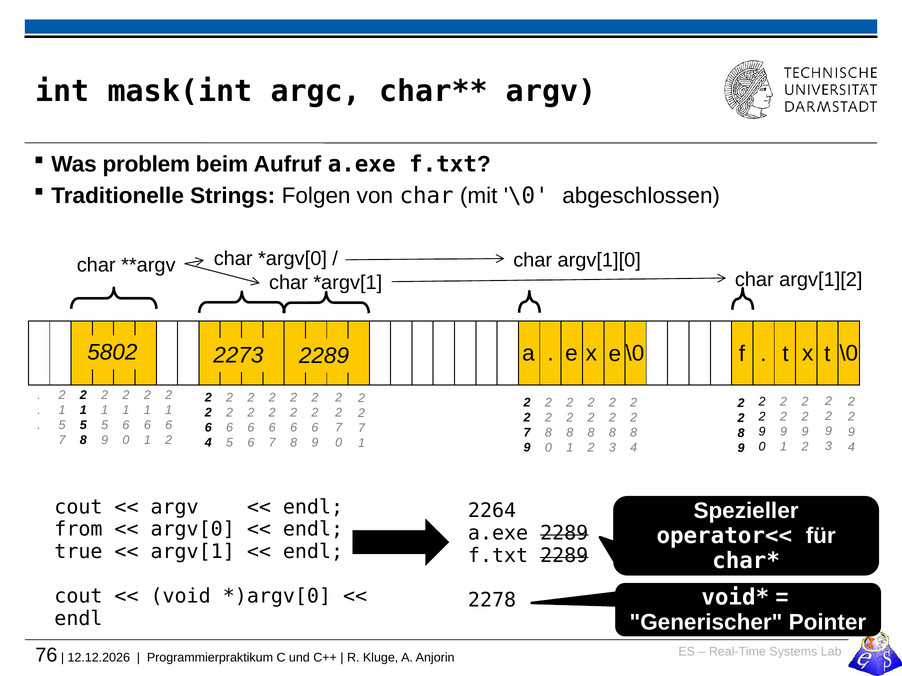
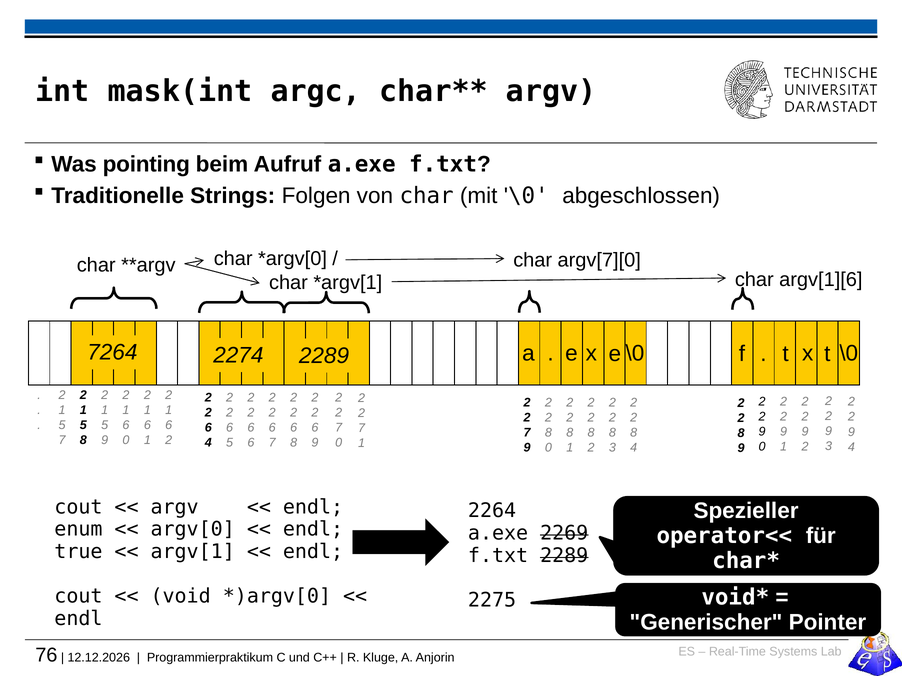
problem: problem -> pointing
argv[1][0: argv[1][0 -> argv[7][0
argv[1][2: argv[1][2 -> argv[1][6
5802: 5802 -> 7264
2273: 2273 -> 2274
from: from -> enum
a.exe 2289: 2289 -> 2269
2278: 2278 -> 2275
